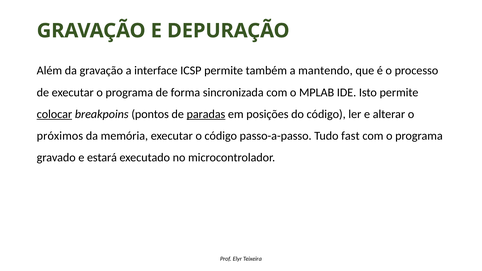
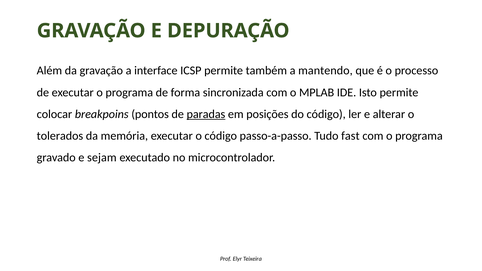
colocar underline: present -> none
próximos: próximos -> tolerados
estará: estará -> sejam
